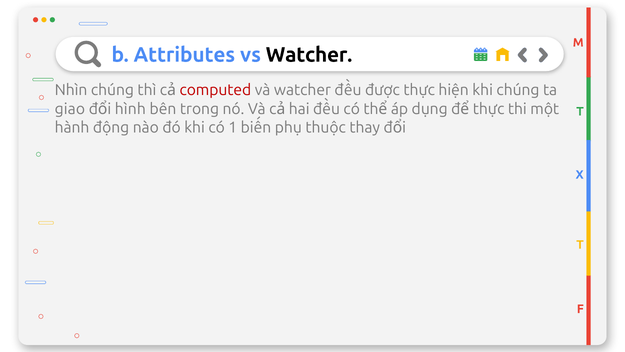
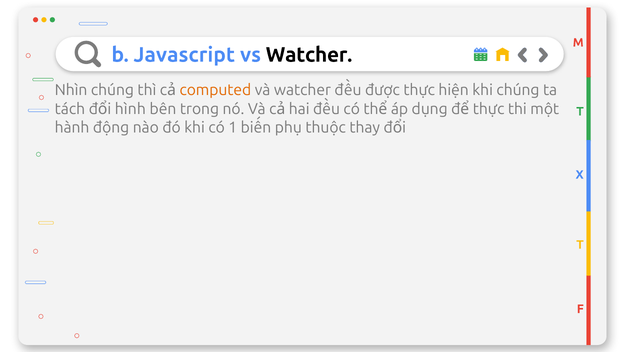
Attributes: Attributes -> Javascript
computed colour: red -> orange
giao: giao -> tách
